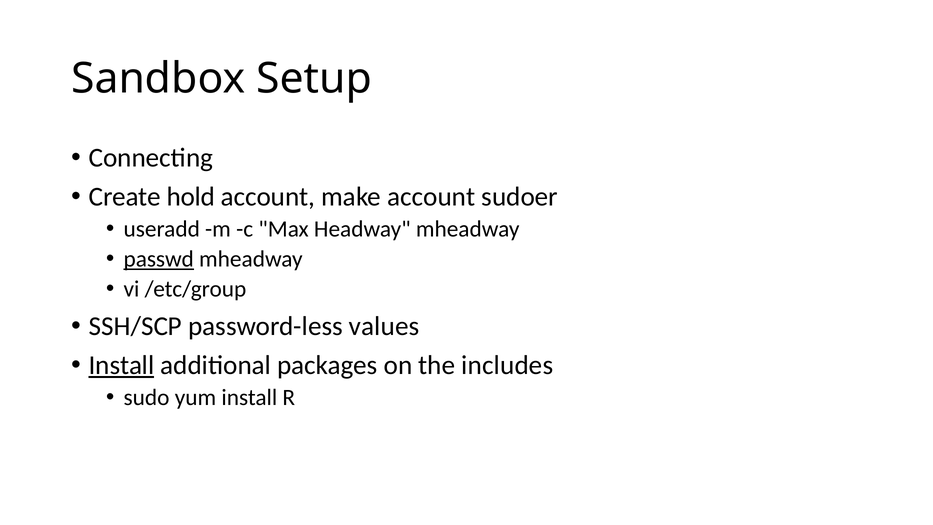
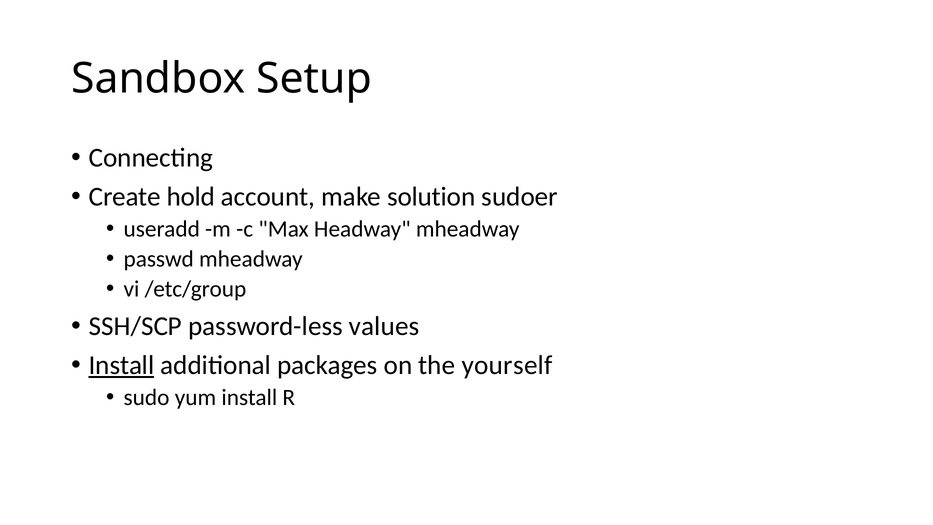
make account: account -> solution
passwd underline: present -> none
includes: includes -> yourself
